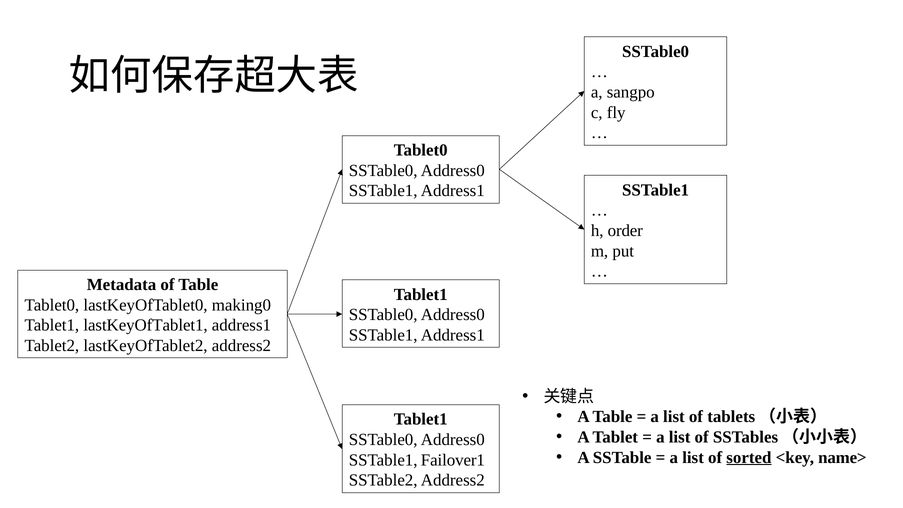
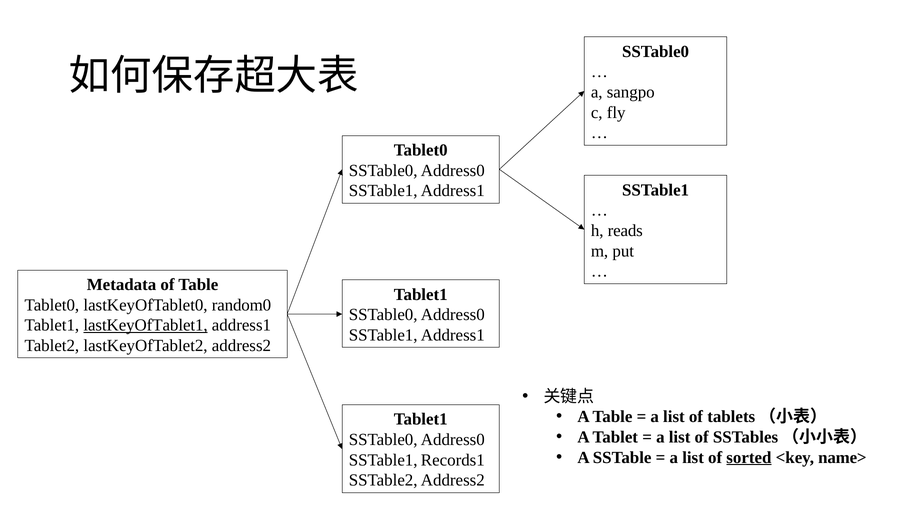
order: order -> reads
making0: making0 -> random0
lastKeyOfTablet1 underline: none -> present
Failover1: Failover1 -> Records1
